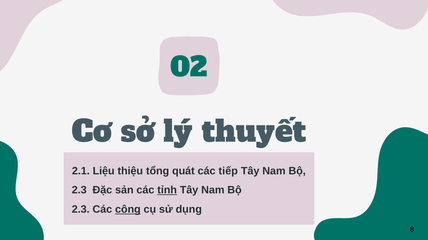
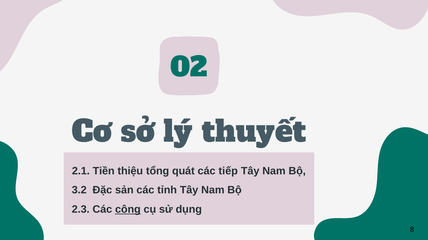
Liệu: Liệu -> Tiền
2.3 at (79, 191): 2.3 -> 3.2
tỉnh underline: present -> none
